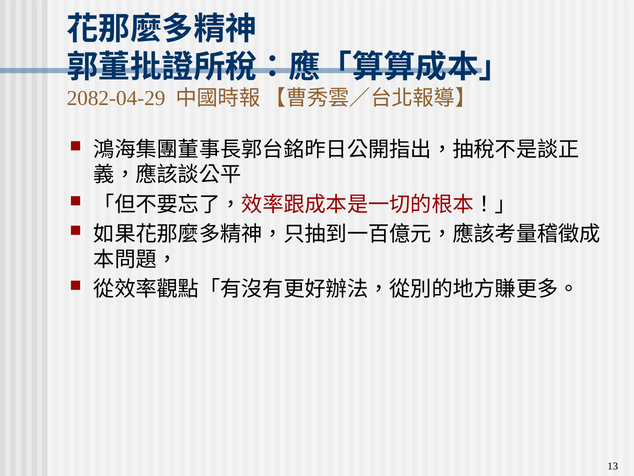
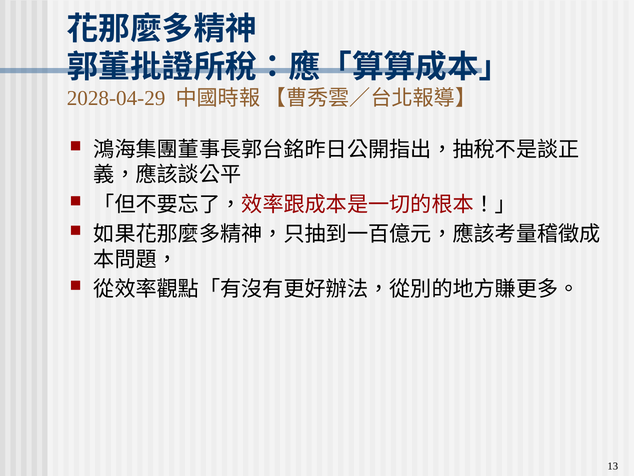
2082-04-29: 2082-04-29 -> 2028-04-29
